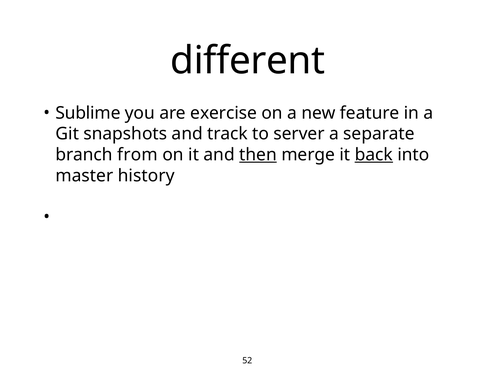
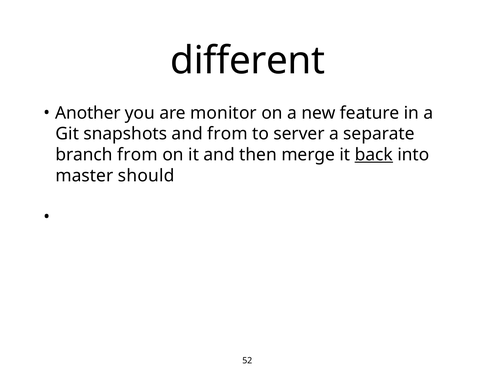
Sublime: Sublime -> Another
exercise: exercise -> monitor
and track: track -> from
then underline: present -> none
history: history -> should
